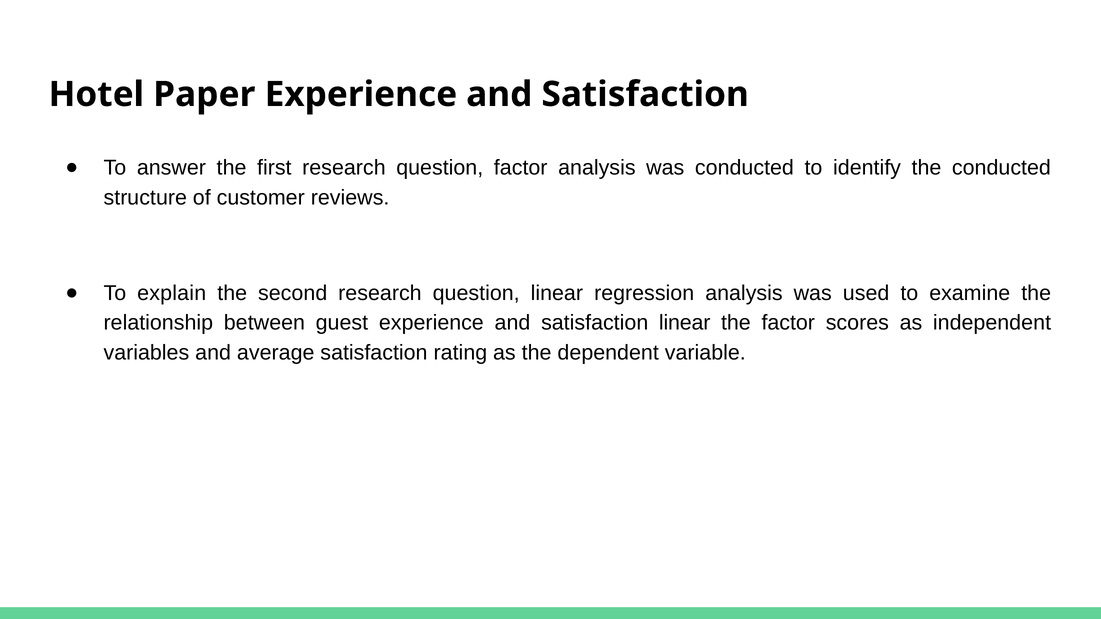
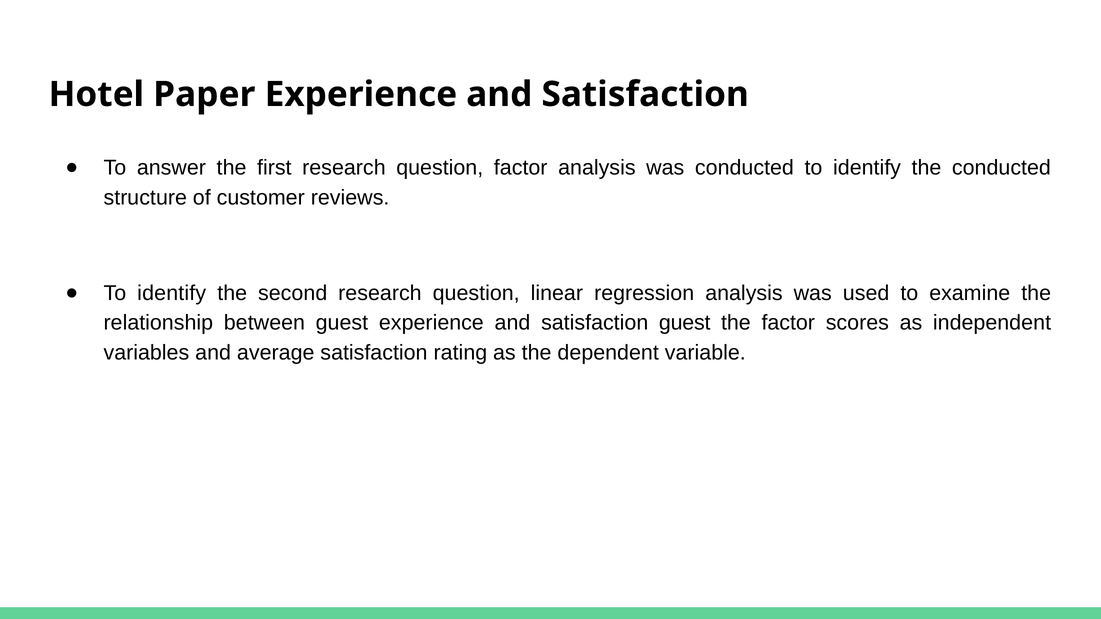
explain at (172, 293): explain -> identify
satisfaction linear: linear -> guest
